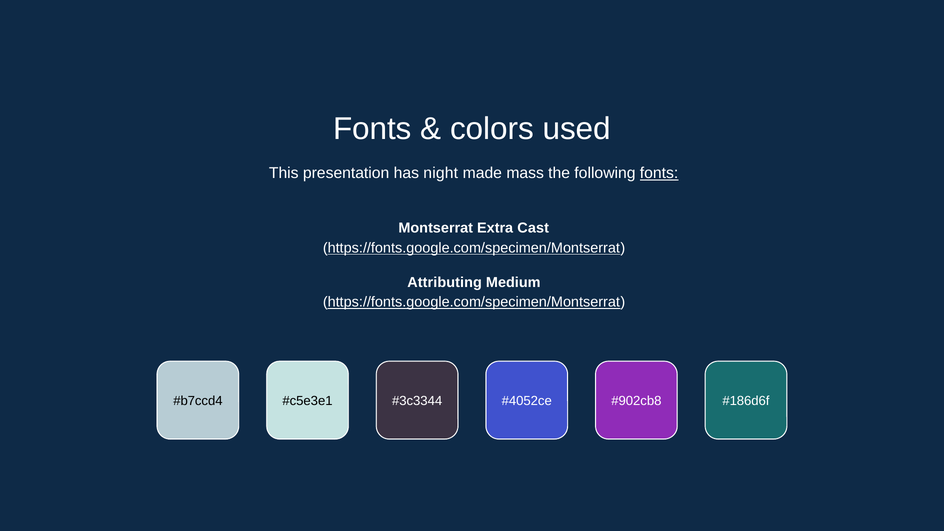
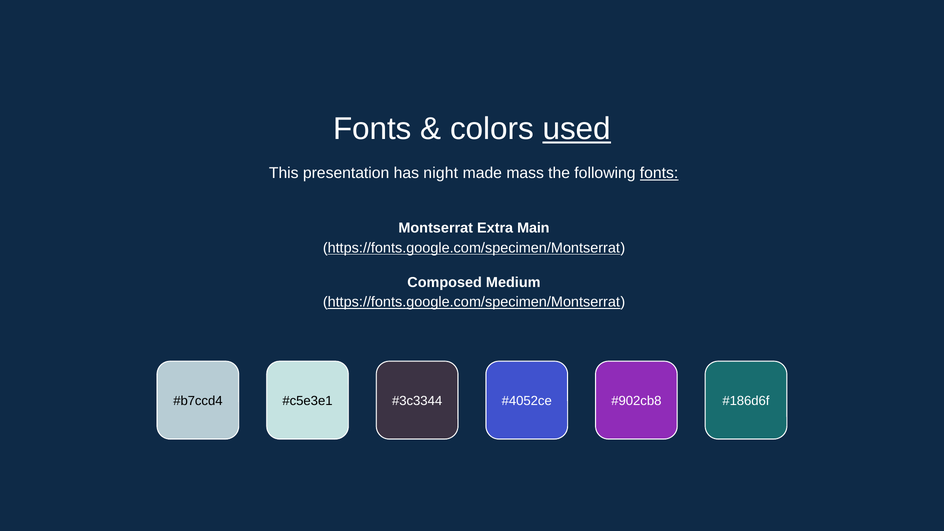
used underline: none -> present
Cast: Cast -> Main
Attributing: Attributing -> Composed
